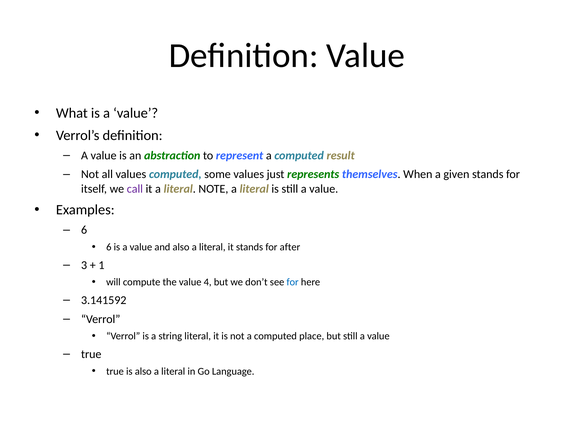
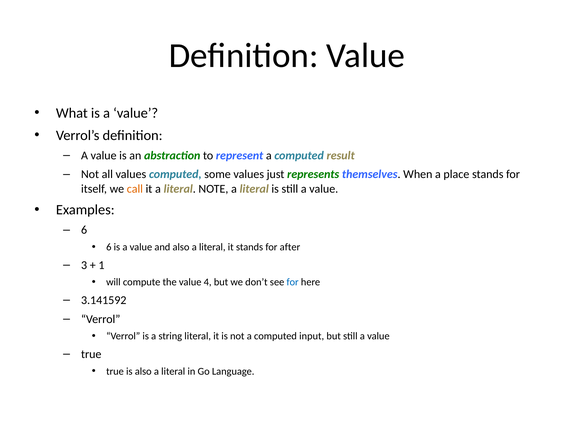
given: given -> place
call colour: purple -> orange
place: place -> input
